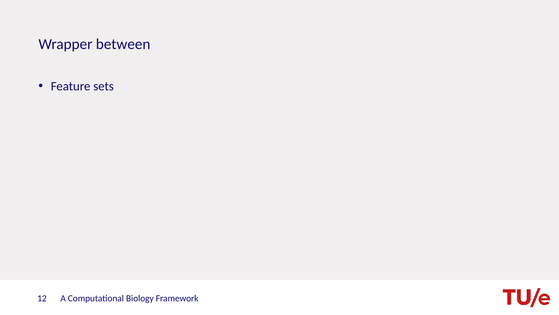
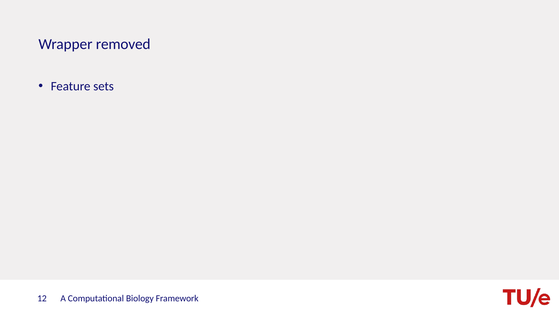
between: between -> removed
